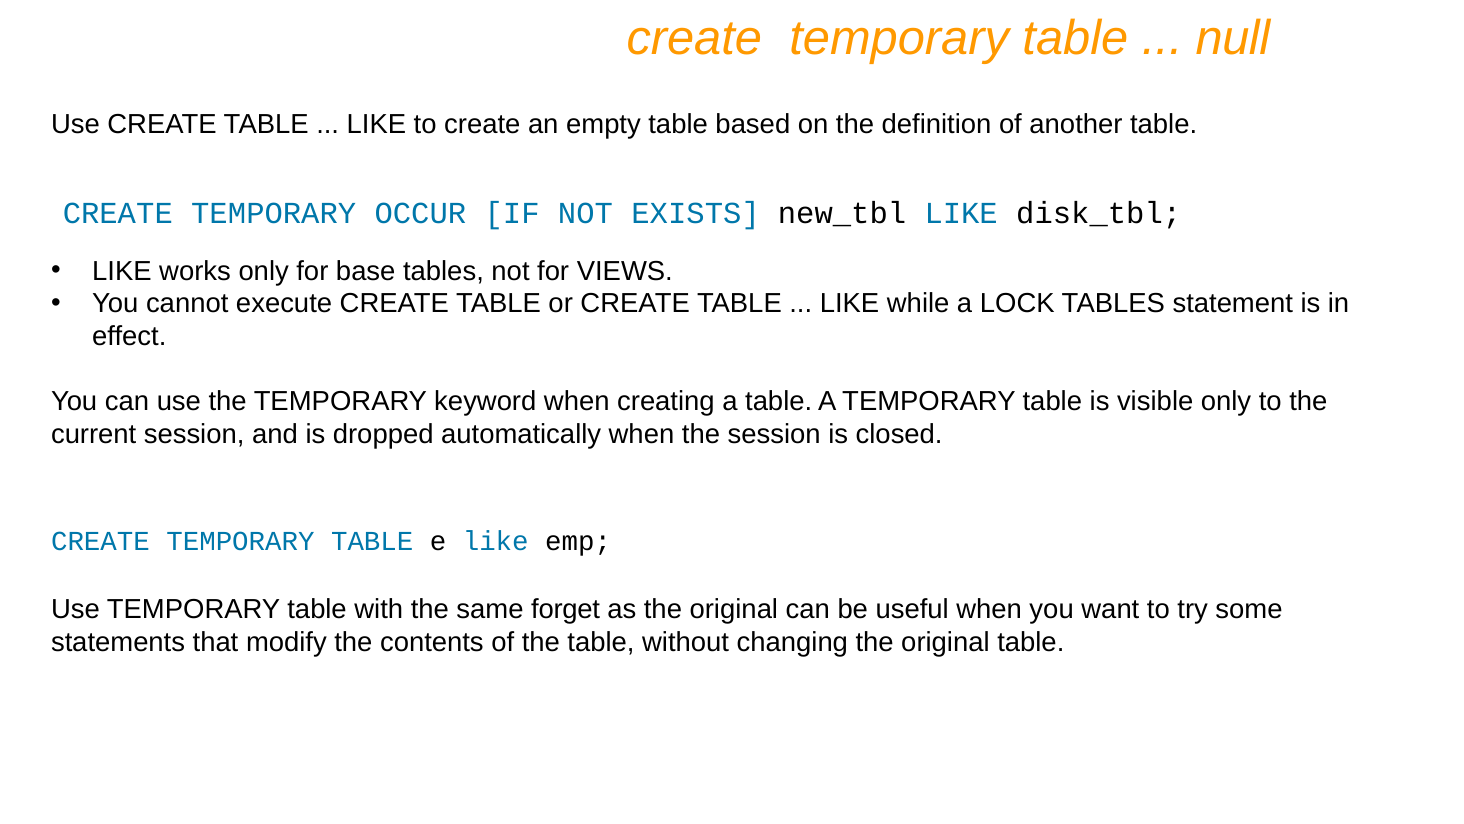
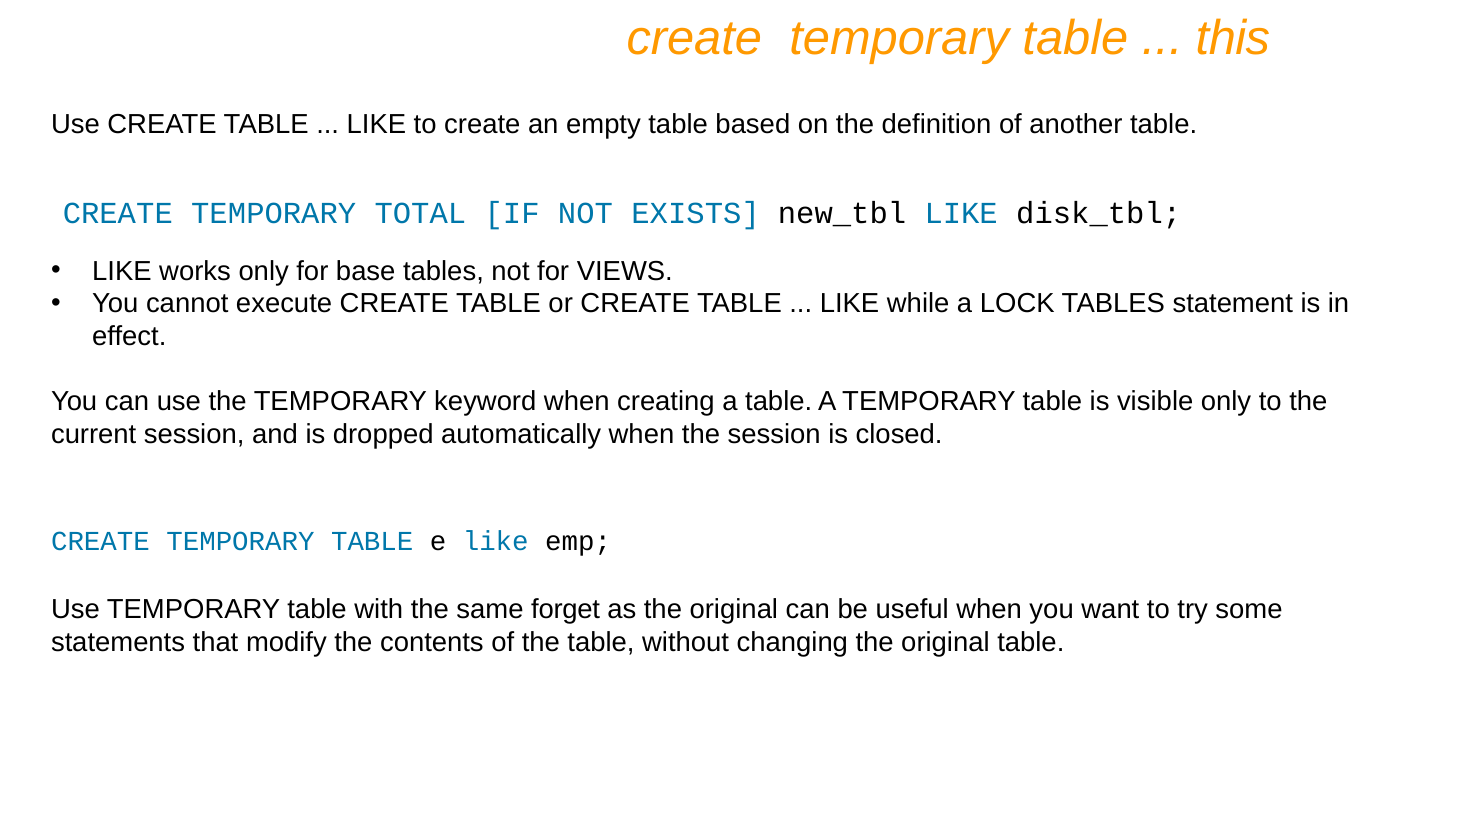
null: null -> this
OCCUR: OCCUR -> TOTAL
